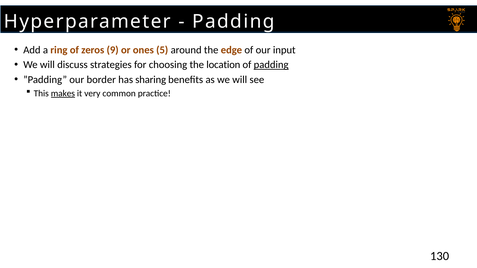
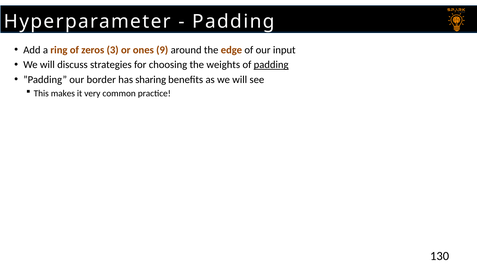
9: 9 -> 3
5: 5 -> 9
location: location -> weights
makes underline: present -> none
